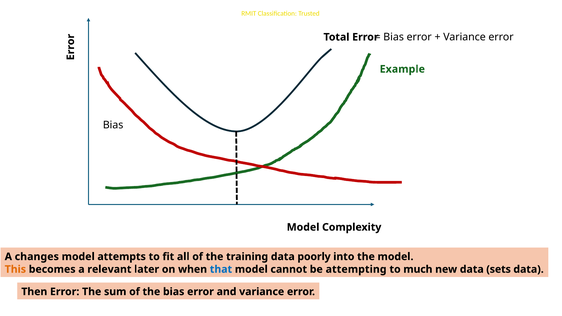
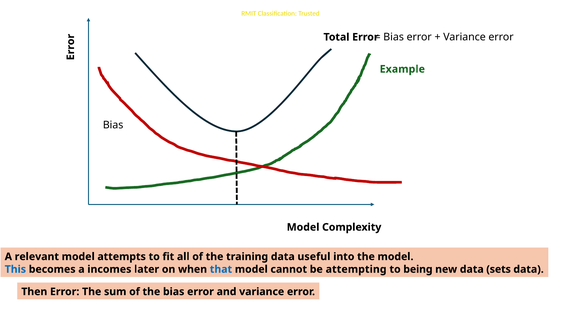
changes: changes -> relevant
poorly: poorly -> useful
This colour: orange -> blue
relevant: relevant -> incomes
much: much -> being
